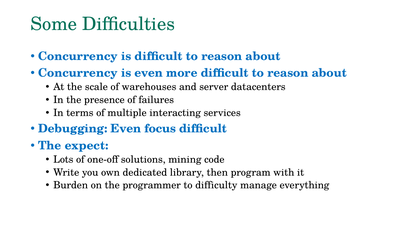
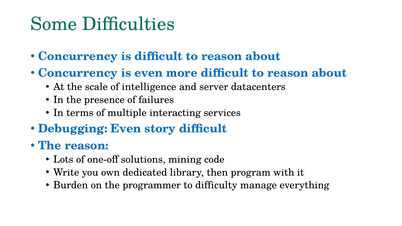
warehouses: warehouses -> intelligence
focus: focus -> story
The expect: expect -> reason
